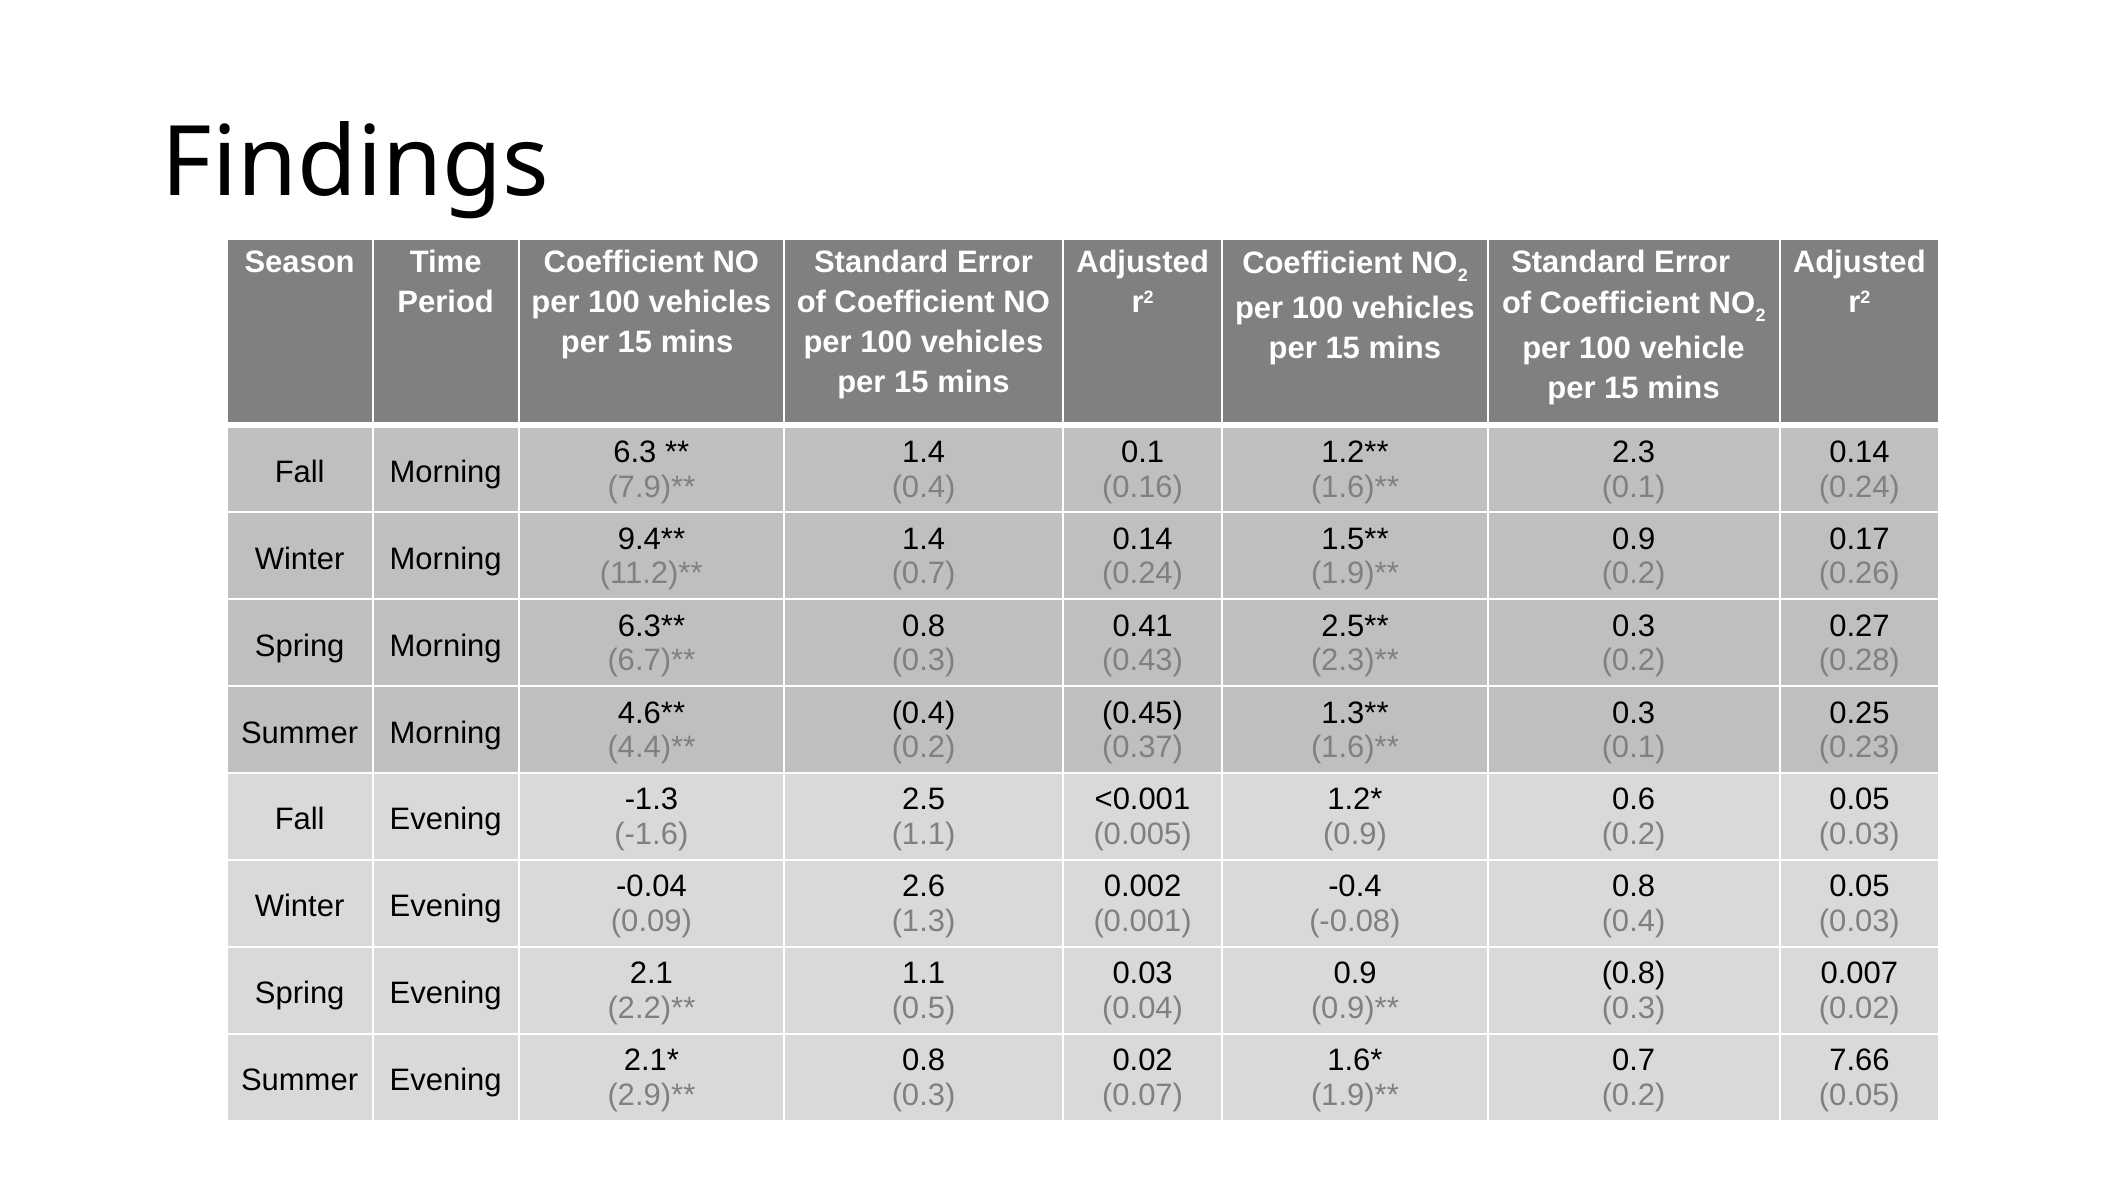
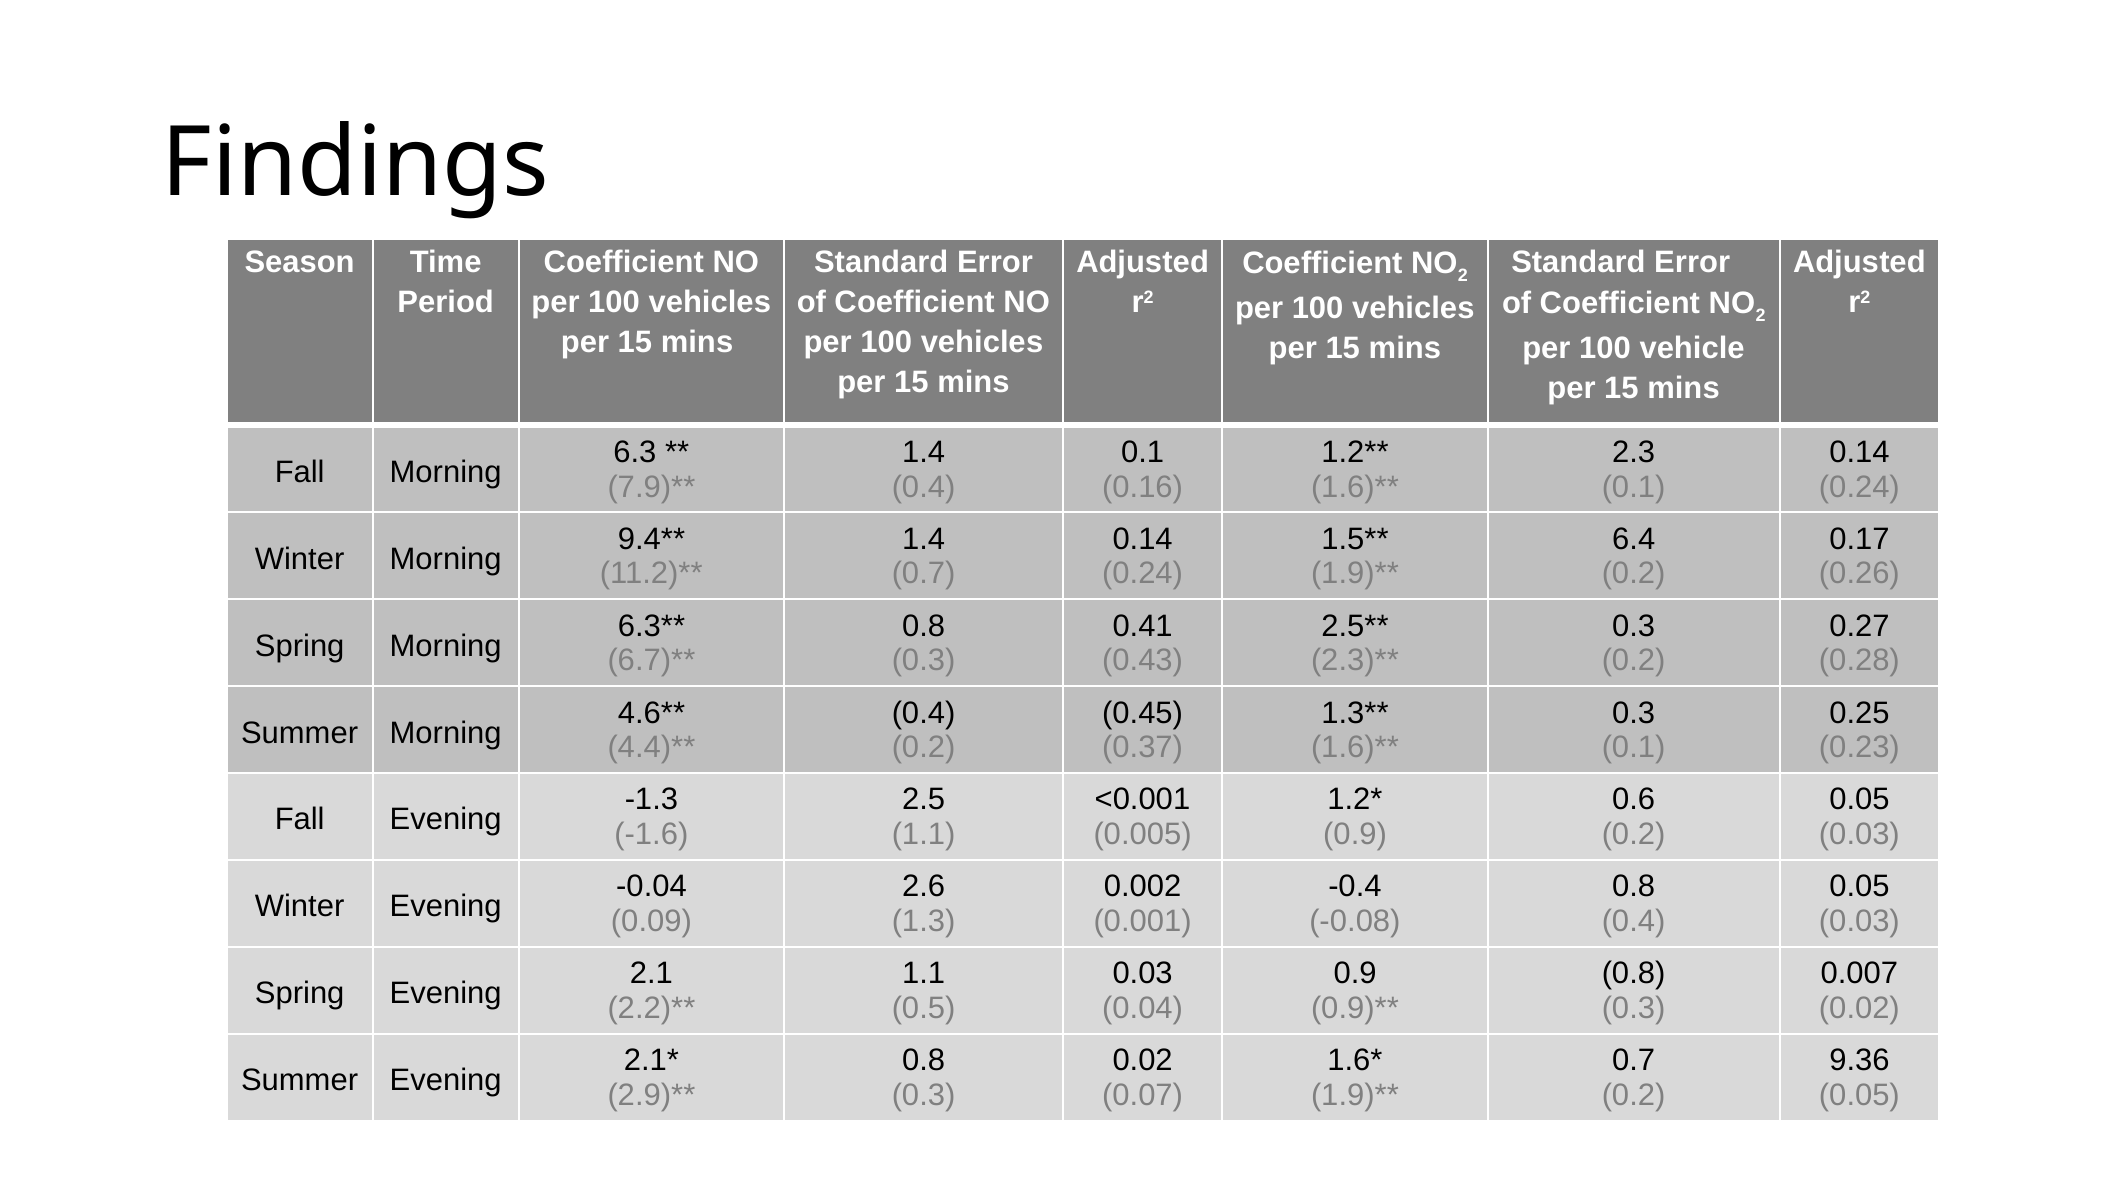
0.9 at (1634, 539): 0.9 -> 6.4
7.66: 7.66 -> 9.36
